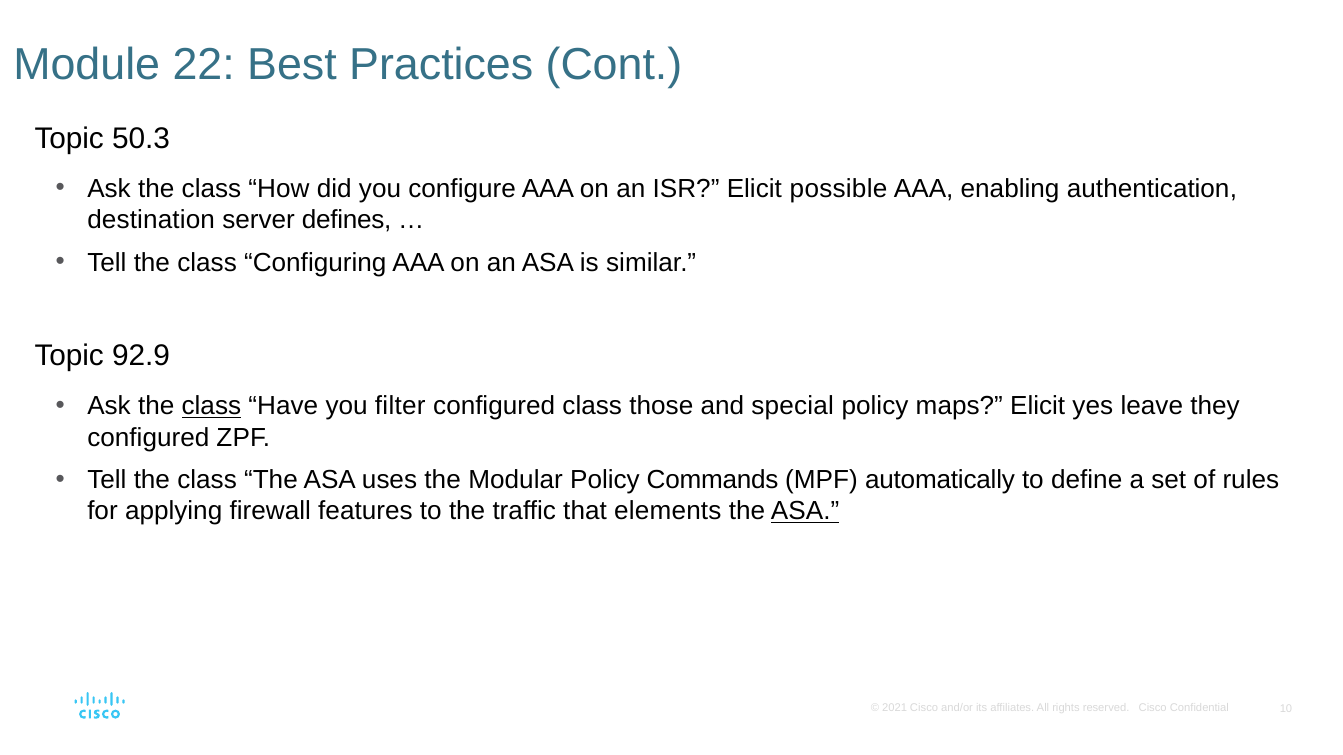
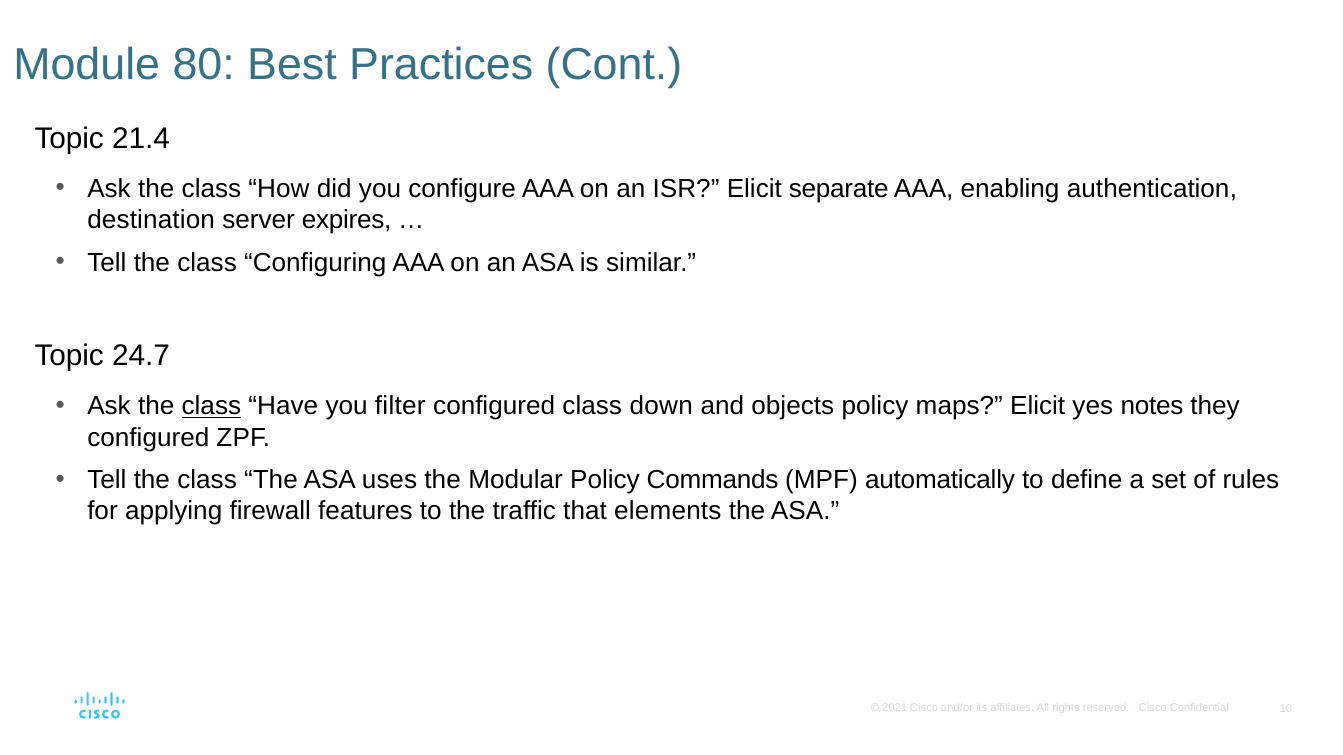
22: 22 -> 80
50.3: 50.3 -> 21.4
possible: possible -> separate
defines: defines -> expires
92.9: 92.9 -> 24.7
those: those -> down
special: special -> objects
leave: leave -> notes
ASA at (805, 512) underline: present -> none
